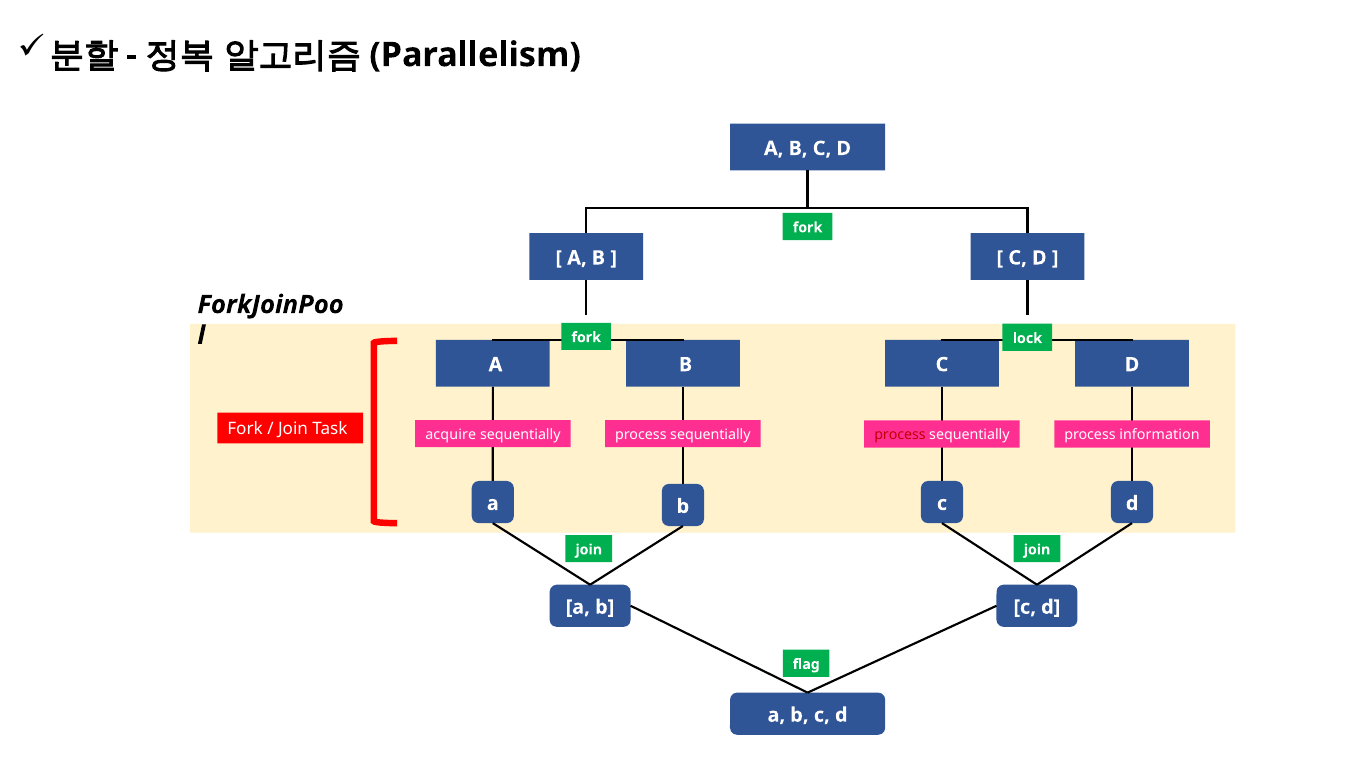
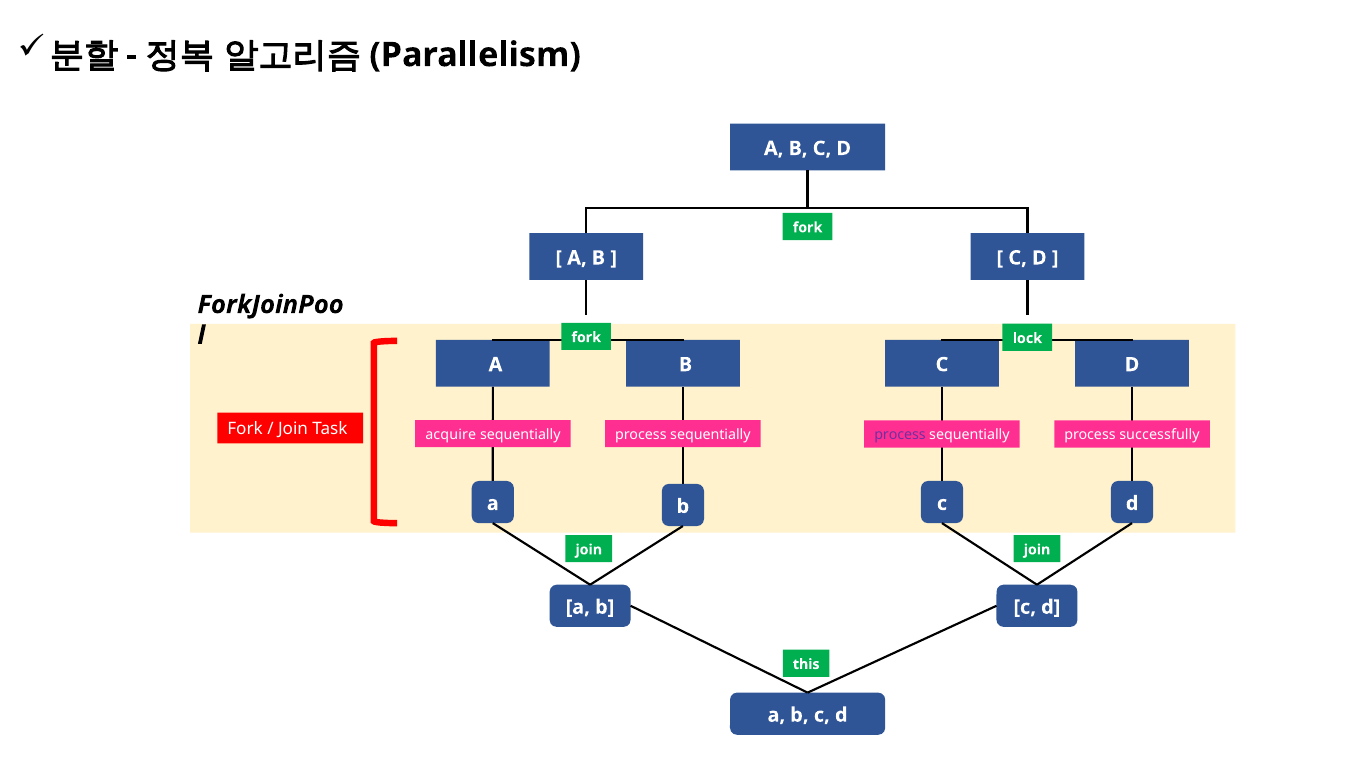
process at (900, 435) colour: red -> purple
information: information -> successfully
flag: flag -> this
